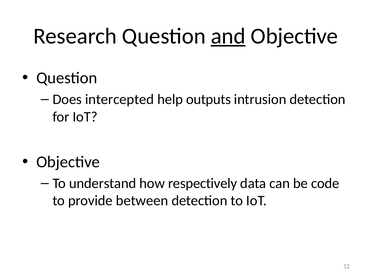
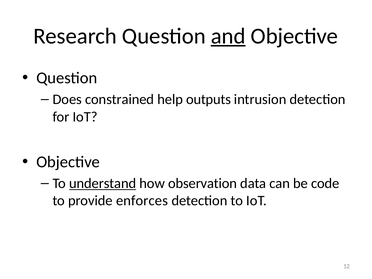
intercepted: intercepted -> constrained
understand underline: none -> present
respectively: respectively -> observation
between: between -> enforces
